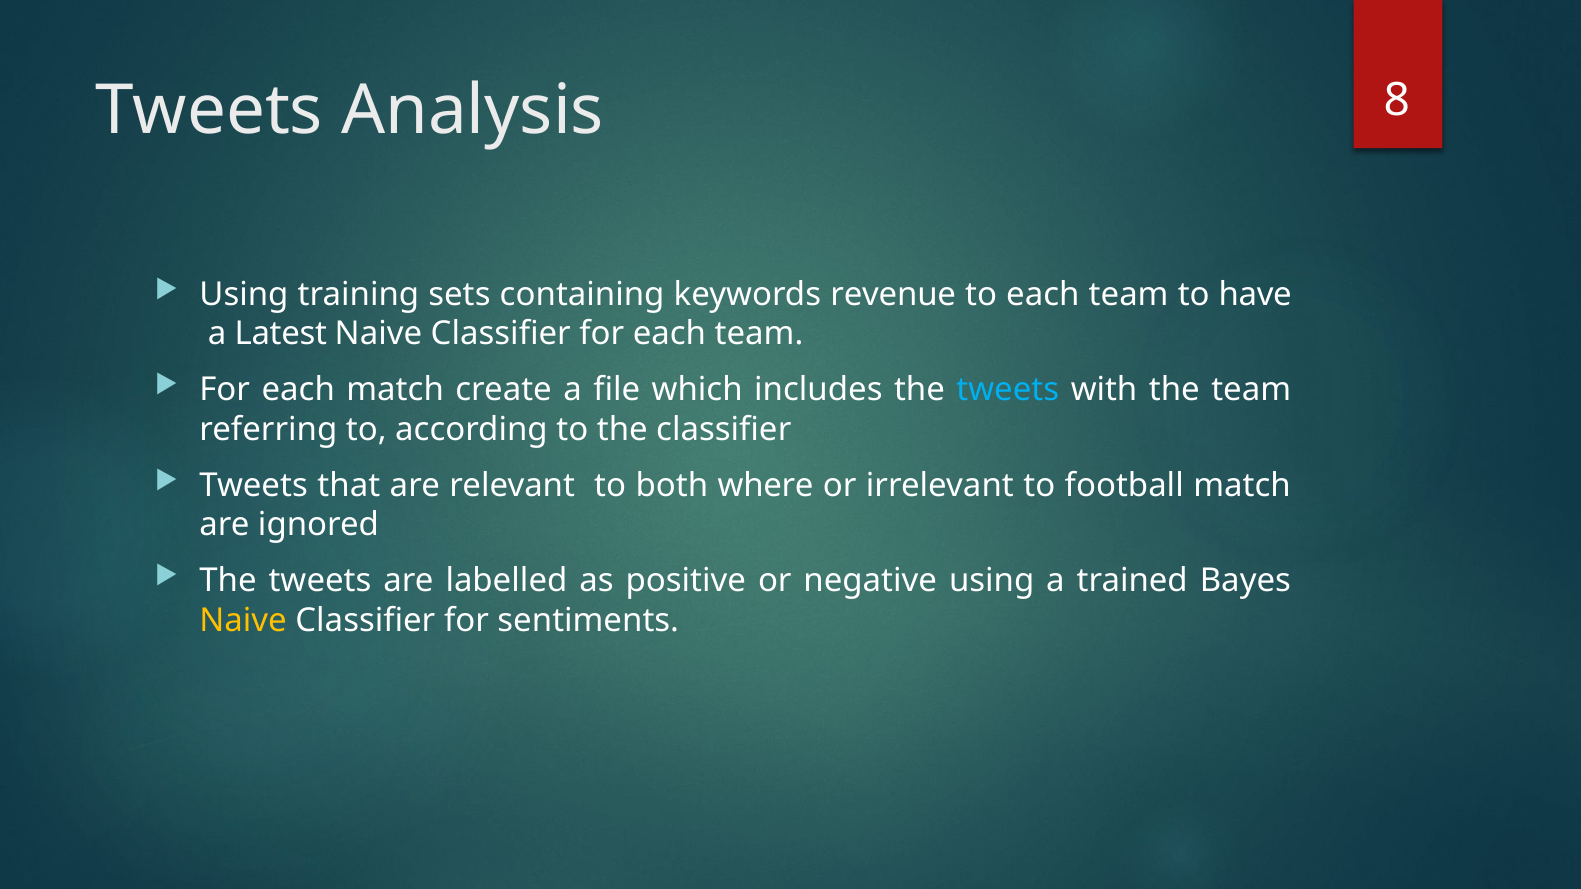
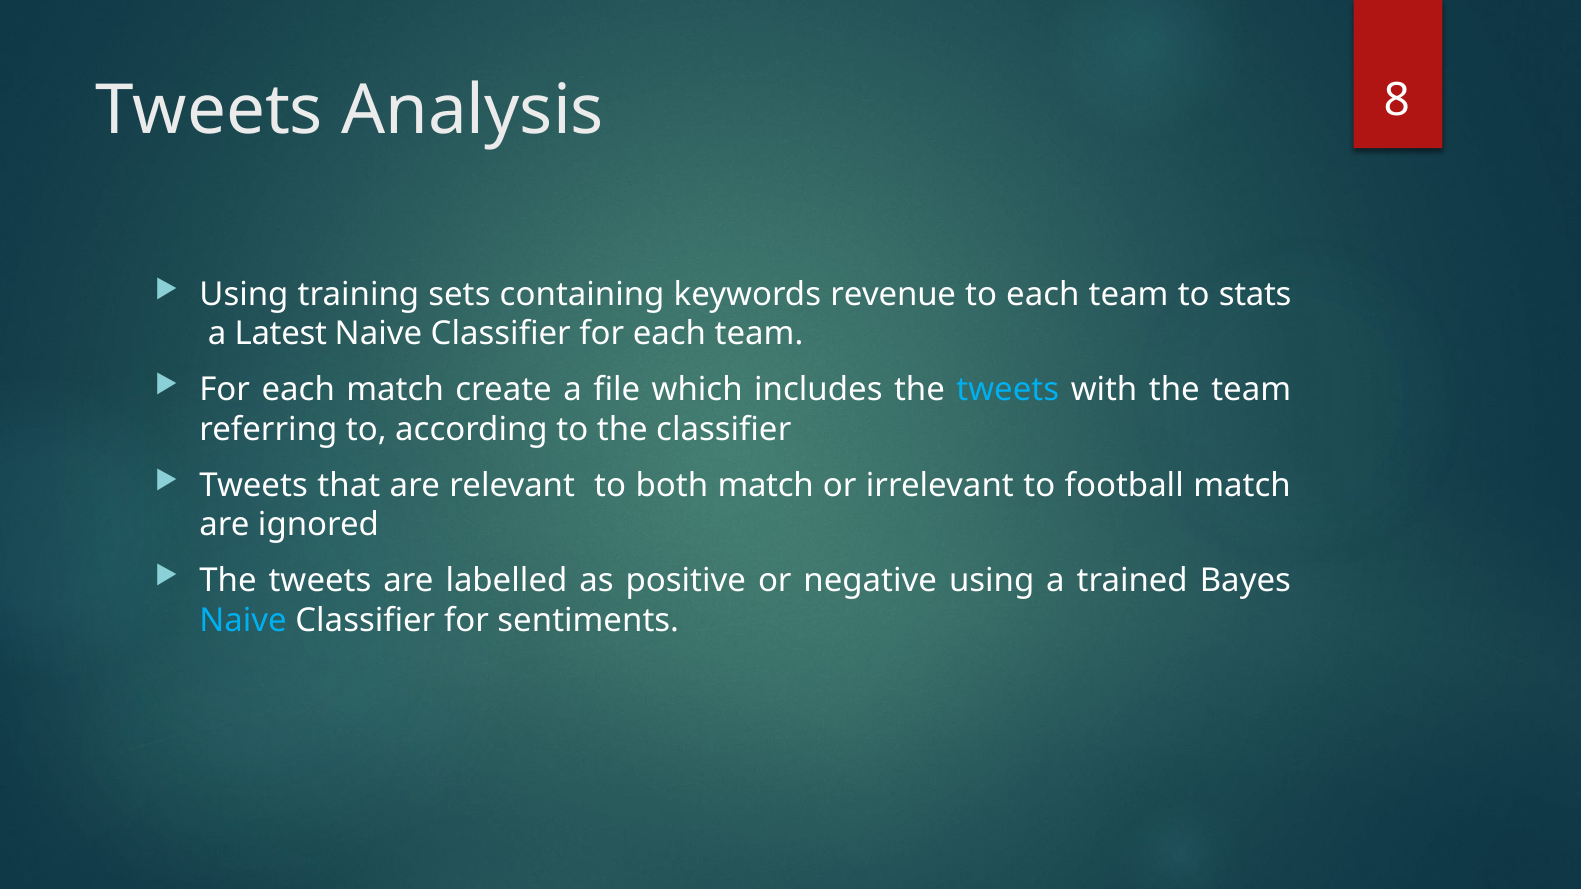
have: have -> stats
both where: where -> match
Naive at (243, 620) colour: yellow -> light blue
